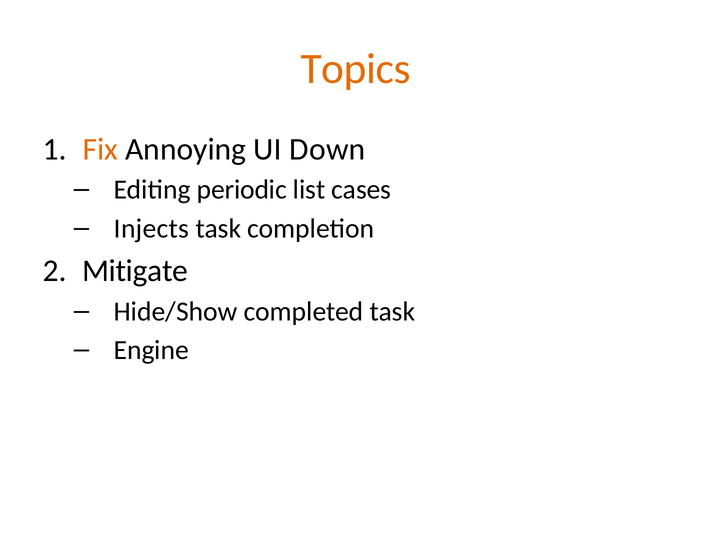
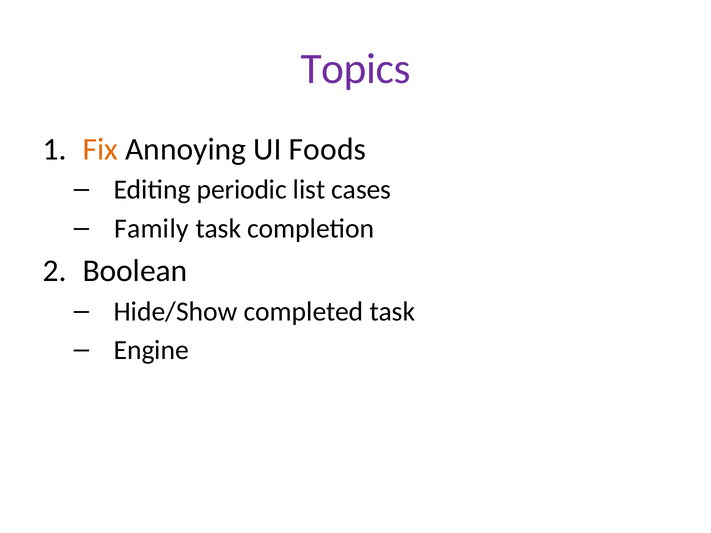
Topics colour: orange -> purple
Down: Down -> Foods
Injects: Injects -> Family
Mitigate: Mitigate -> Boolean
